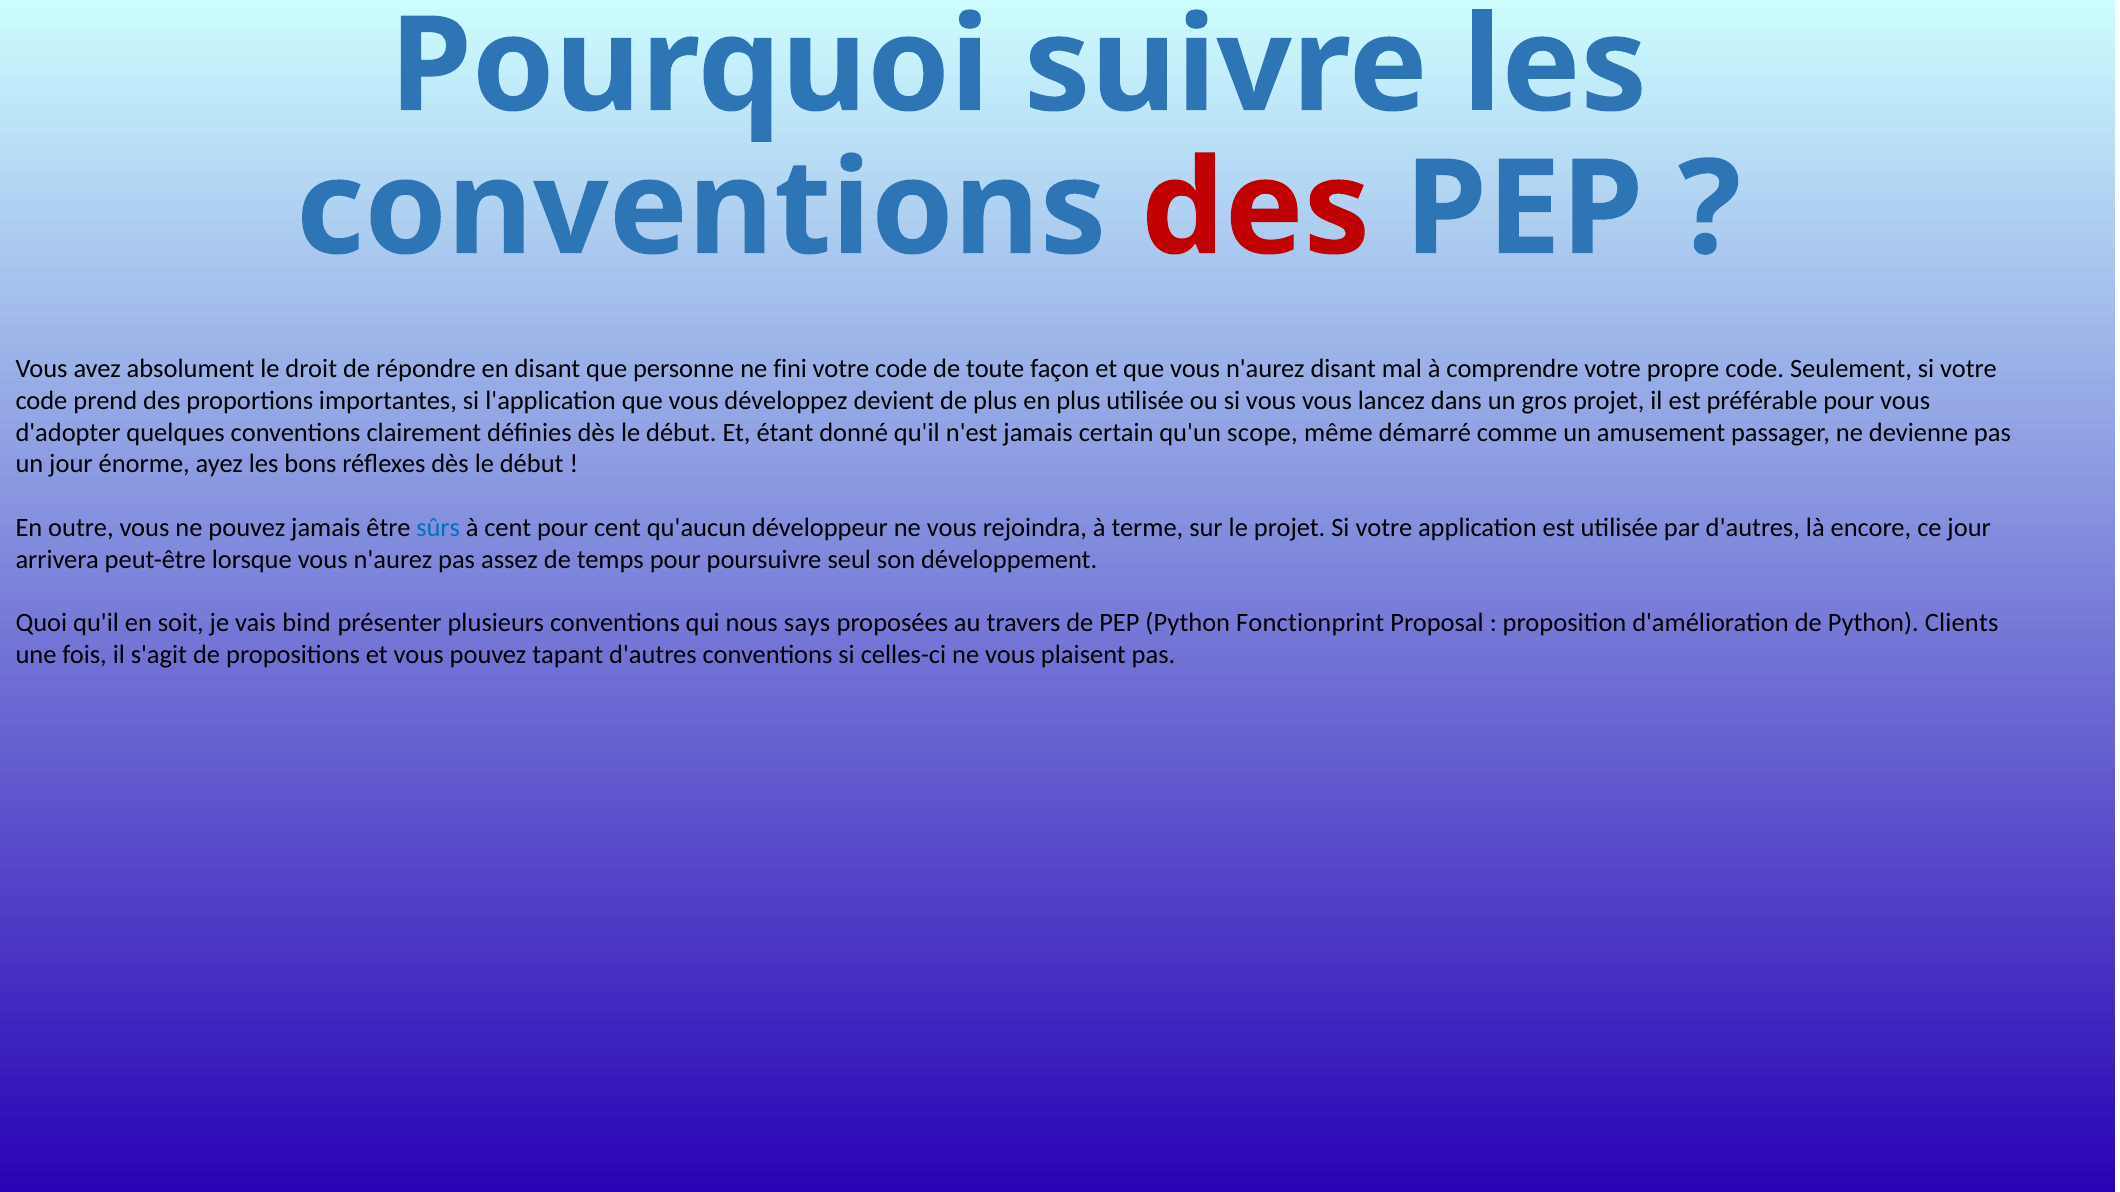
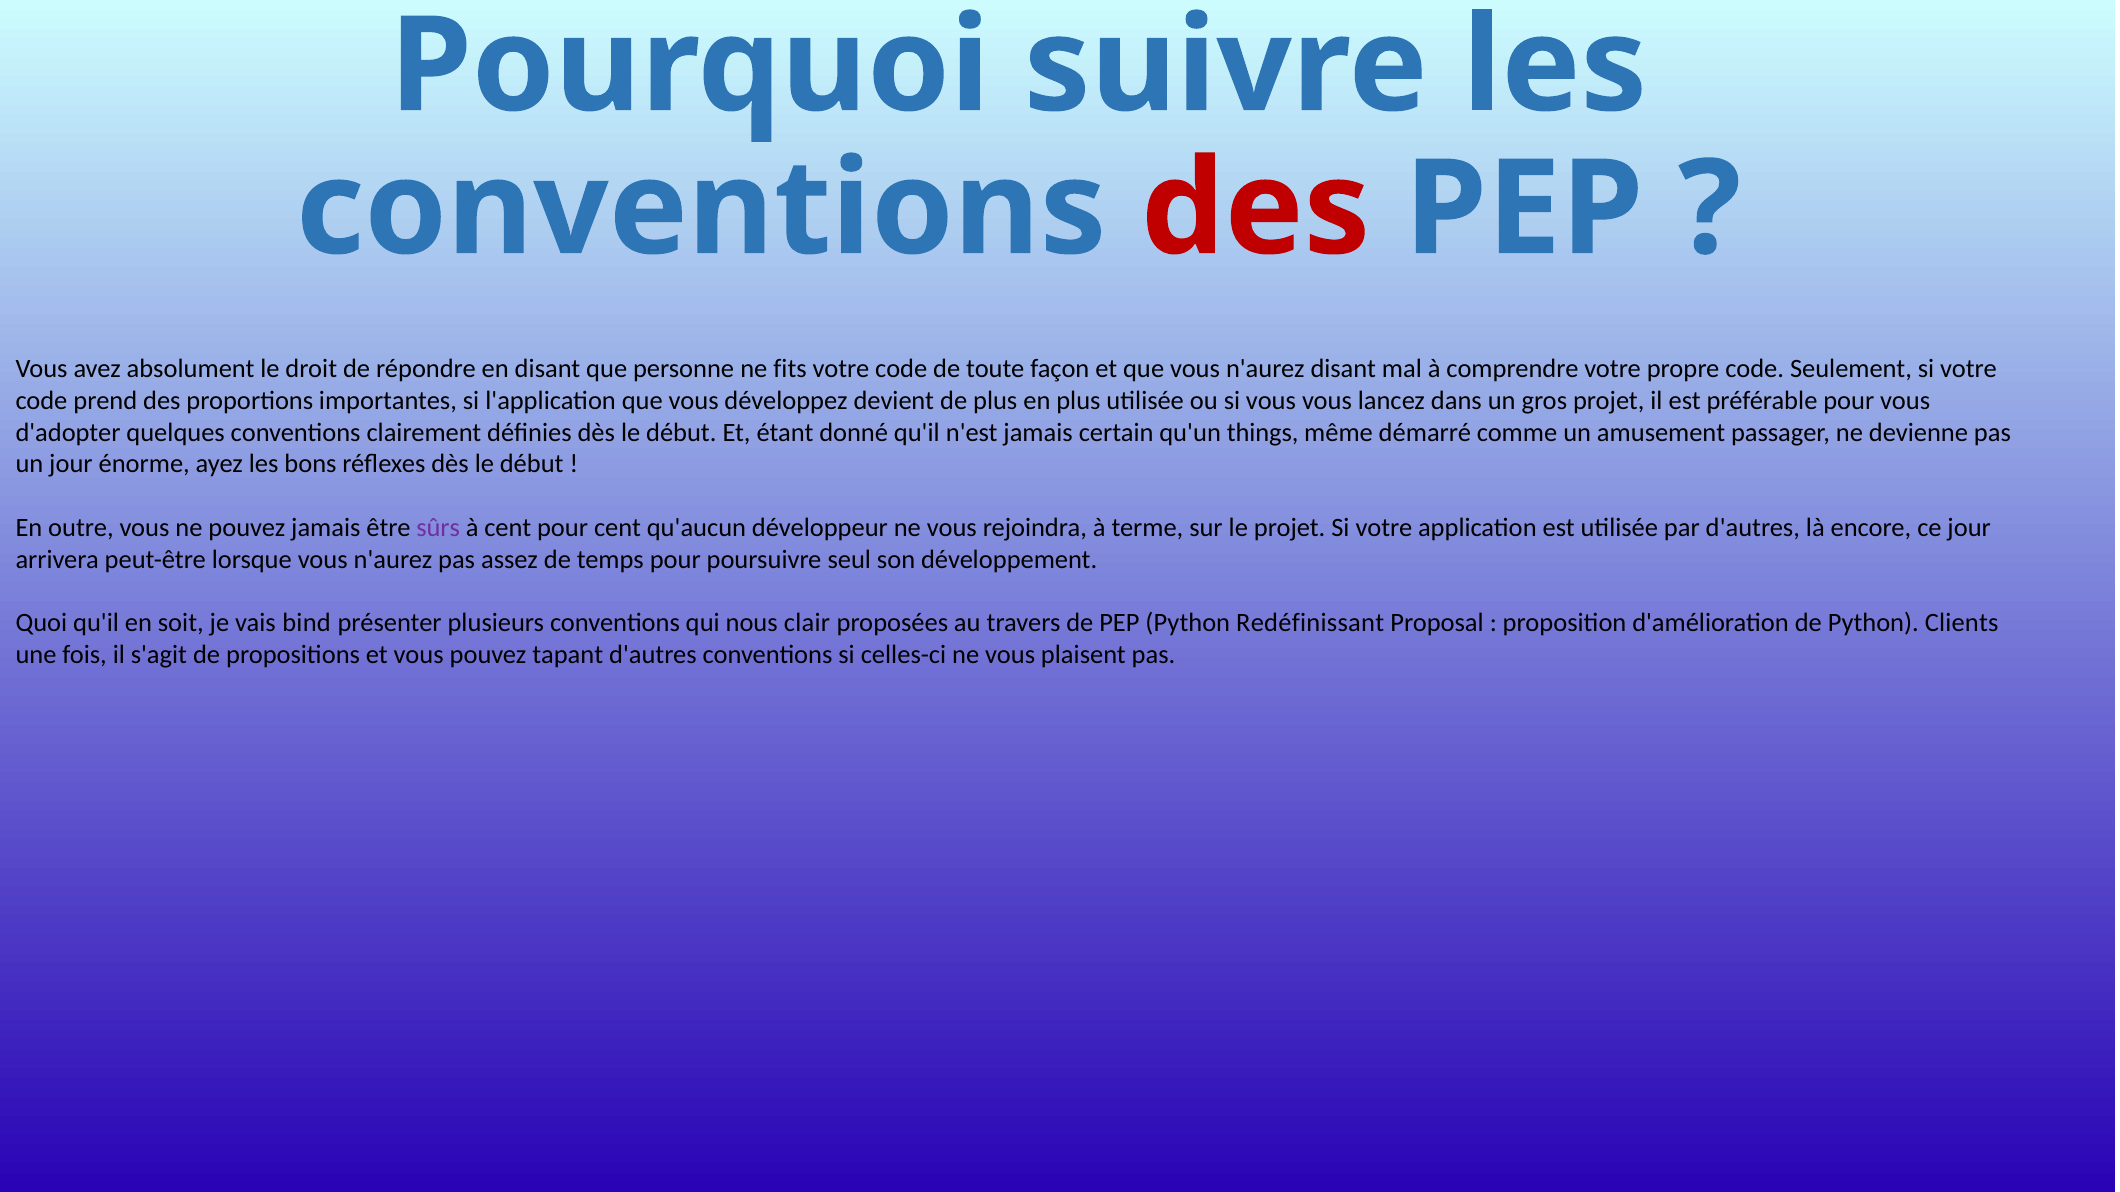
fini: fini -> fits
scope: scope -> things
sûrs colour: blue -> purple
says: says -> clair
Fonctionprint: Fonctionprint -> Redéfinissant
